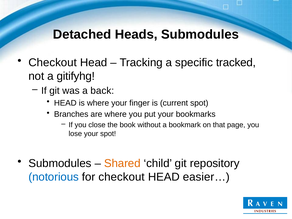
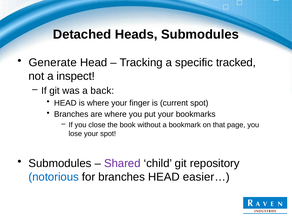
Checkout at (53, 63): Checkout -> Generate
gitifyhg: gitifyhg -> inspect
Shared colour: orange -> purple
for checkout: checkout -> branches
